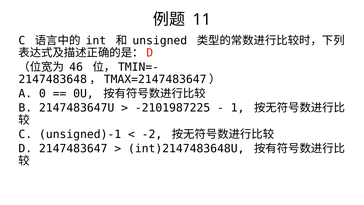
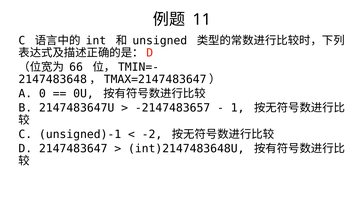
46: 46 -> 66
-2101987225: -2101987225 -> -2147483657
